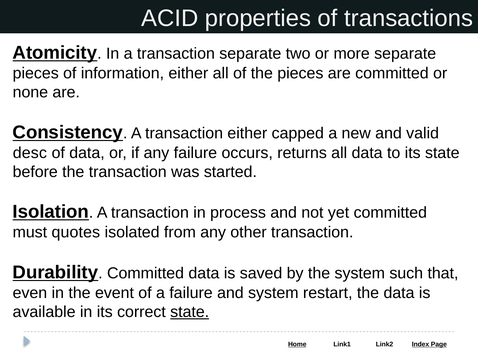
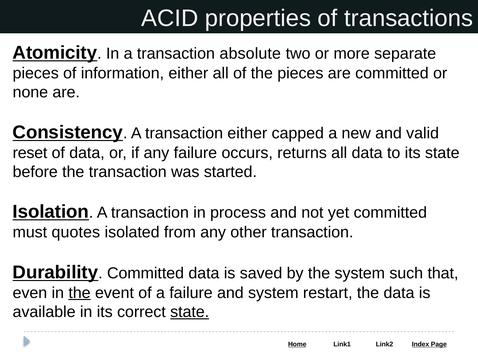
transaction separate: separate -> absolute
desc: desc -> reset
the at (79, 293) underline: none -> present
